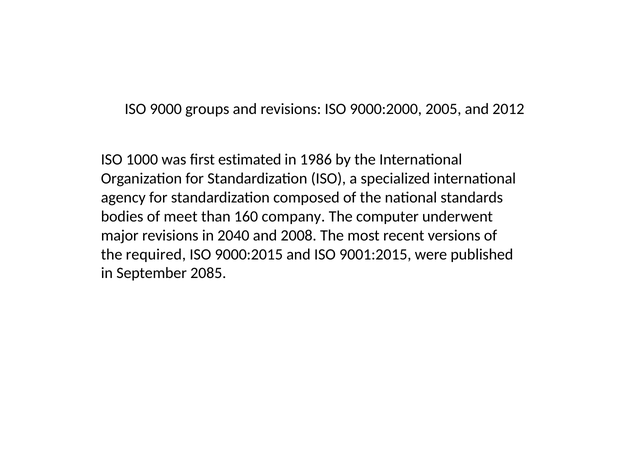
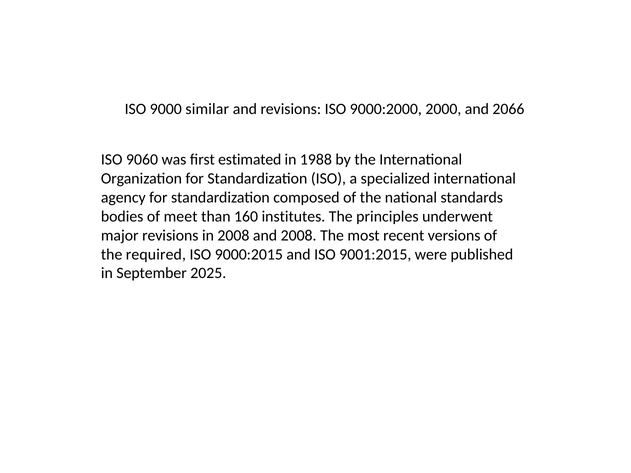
groups: groups -> similar
2005: 2005 -> 2000
2012: 2012 -> 2066
1000: 1000 -> 9060
1986: 1986 -> 1988
company: company -> institutes
computer: computer -> principles
in 2040: 2040 -> 2008
2085: 2085 -> 2025
